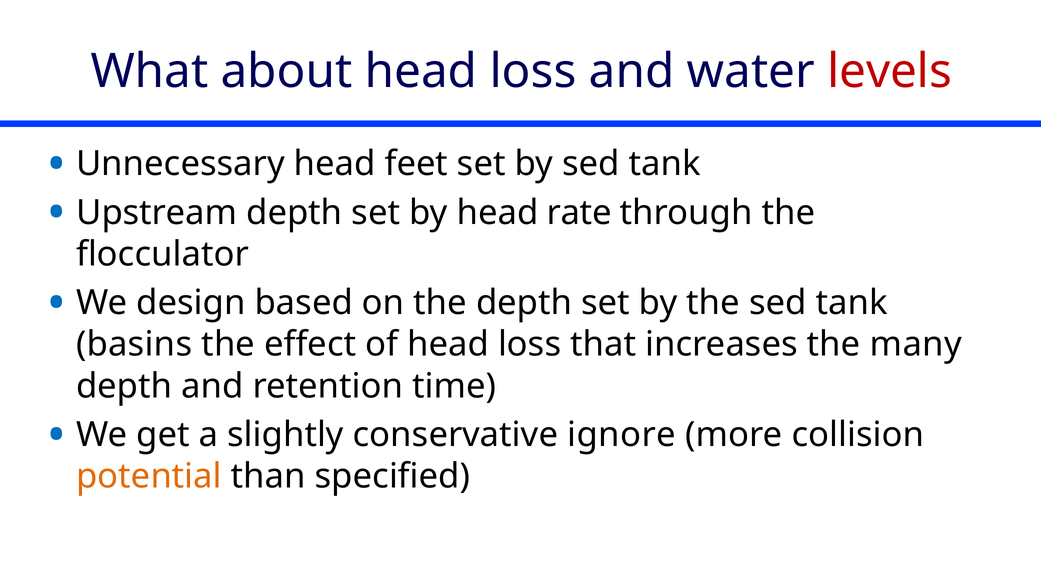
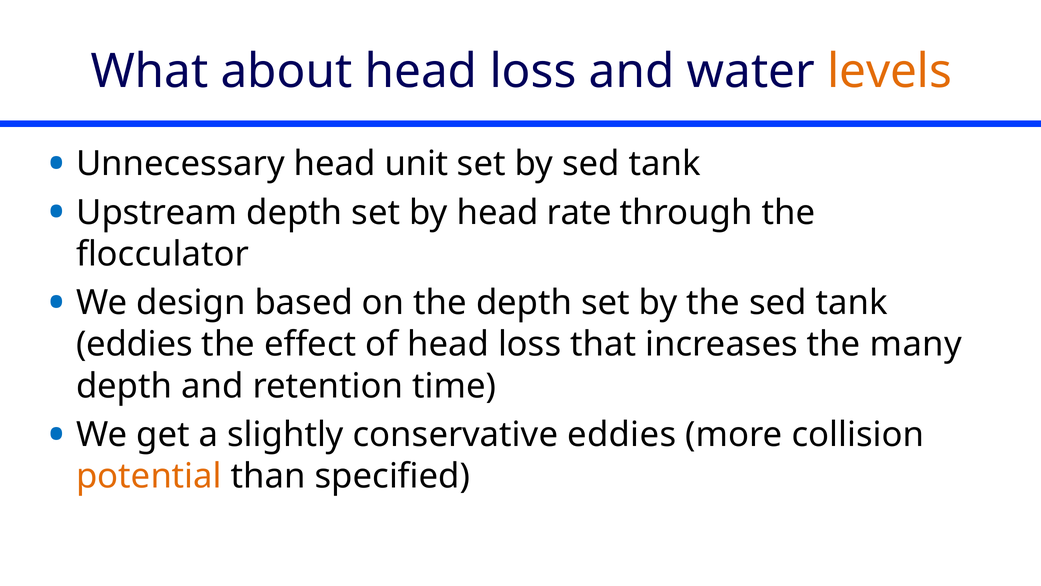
levels colour: red -> orange
feet: feet -> unit
basins at (134, 344): basins -> eddies
conservative ignore: ignore -> eddies
